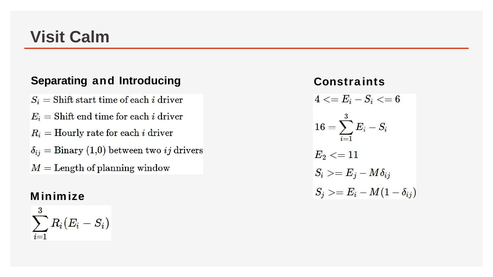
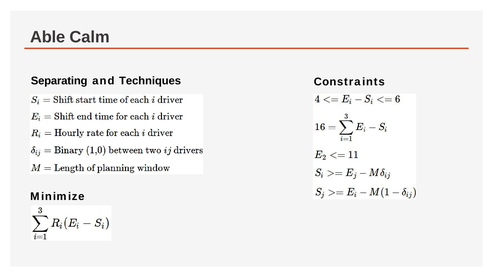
Visit: Visit -> Able
Introducing: Introducing -> Techniques
